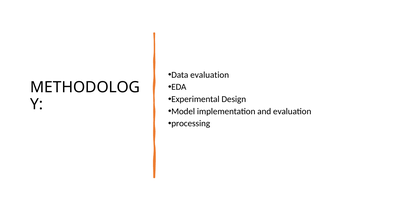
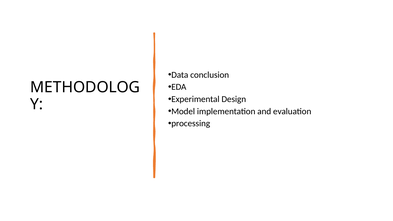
Data evaluation: evaluation -> conclusion
